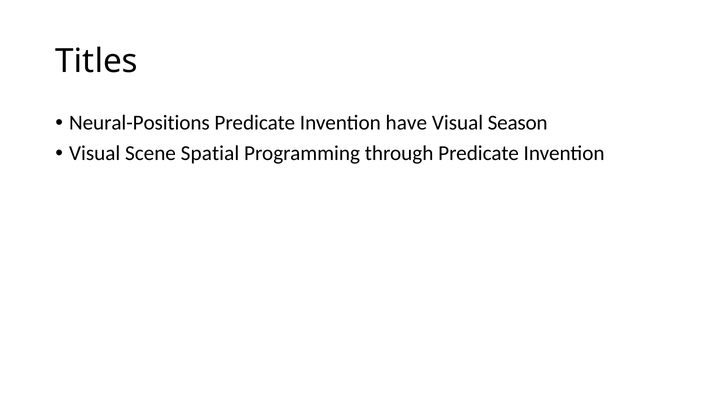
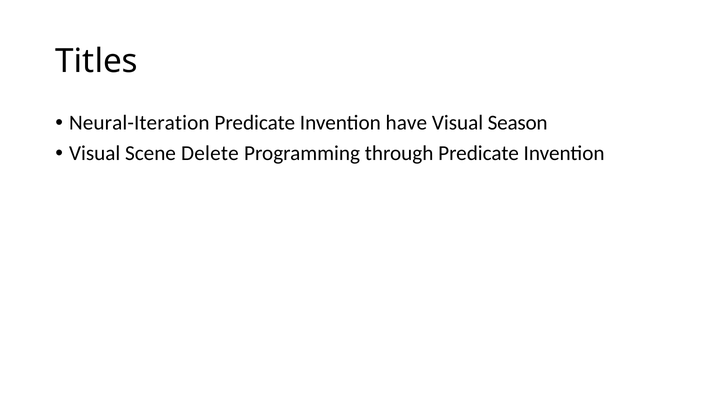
Neural-Positions: Neural-Positions -> Neural-Iteration
Spatial: Spatial -> Delete
